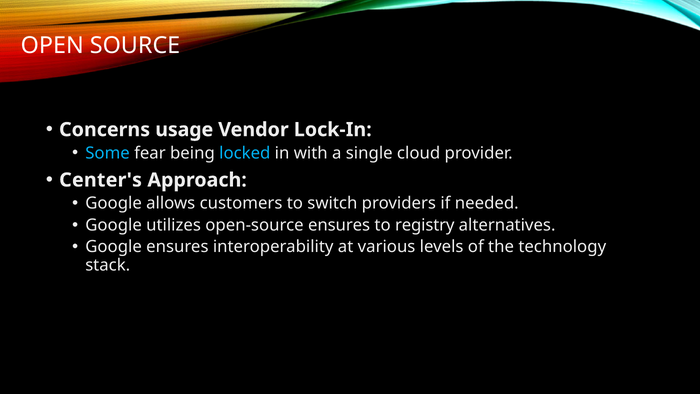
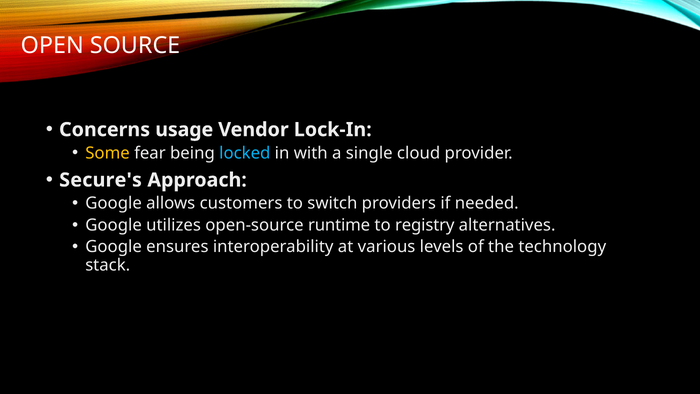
Some colour: light blue -> yellow
Center's: Center's -> Secure's
open-source ensures: ensures -> runtime
